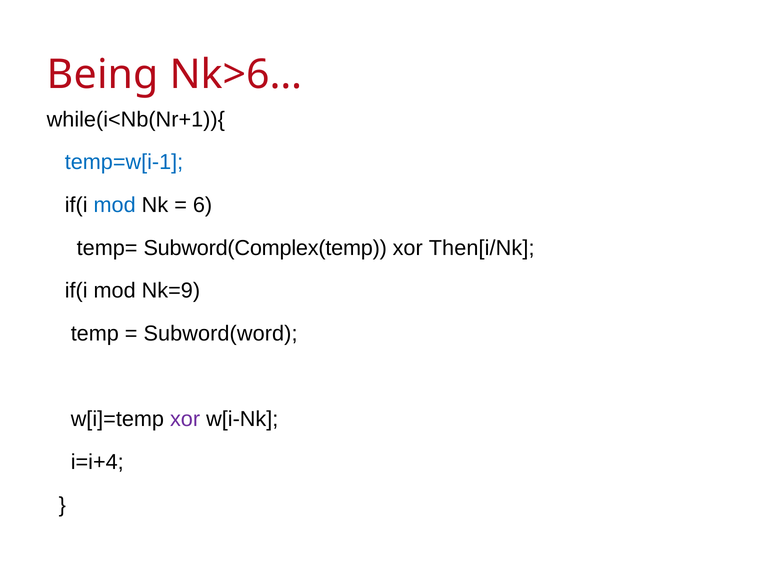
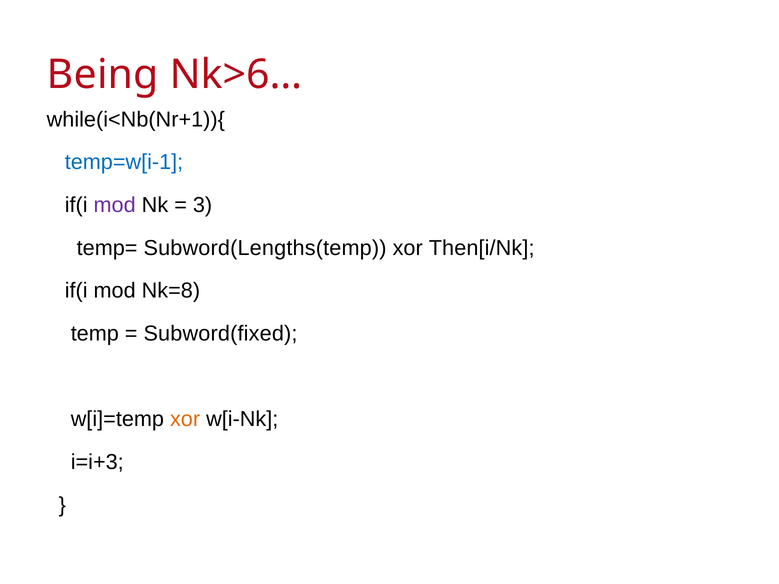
mod at (115, 205) colour: blue -> purple
6: 6 -> 3
Subword(Complex(temp: Subword(Complex(temp -> Subword(Lengths(temp
Nk=9: Nk=9 -> Nk=8
Subword(word: Subword(word -> Subword(fixed
xor at (185, 419) colour: purple -> orange
i=i+4: i=i+4 -> i=i+3
